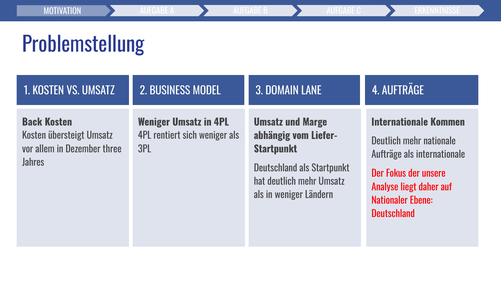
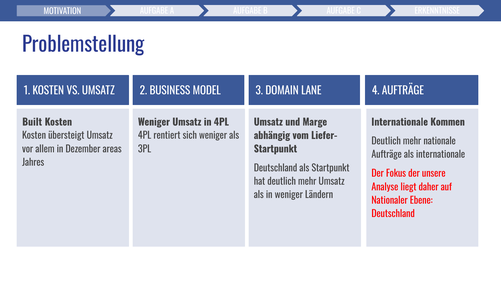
Back: Back -> Built
three: three -> areas
